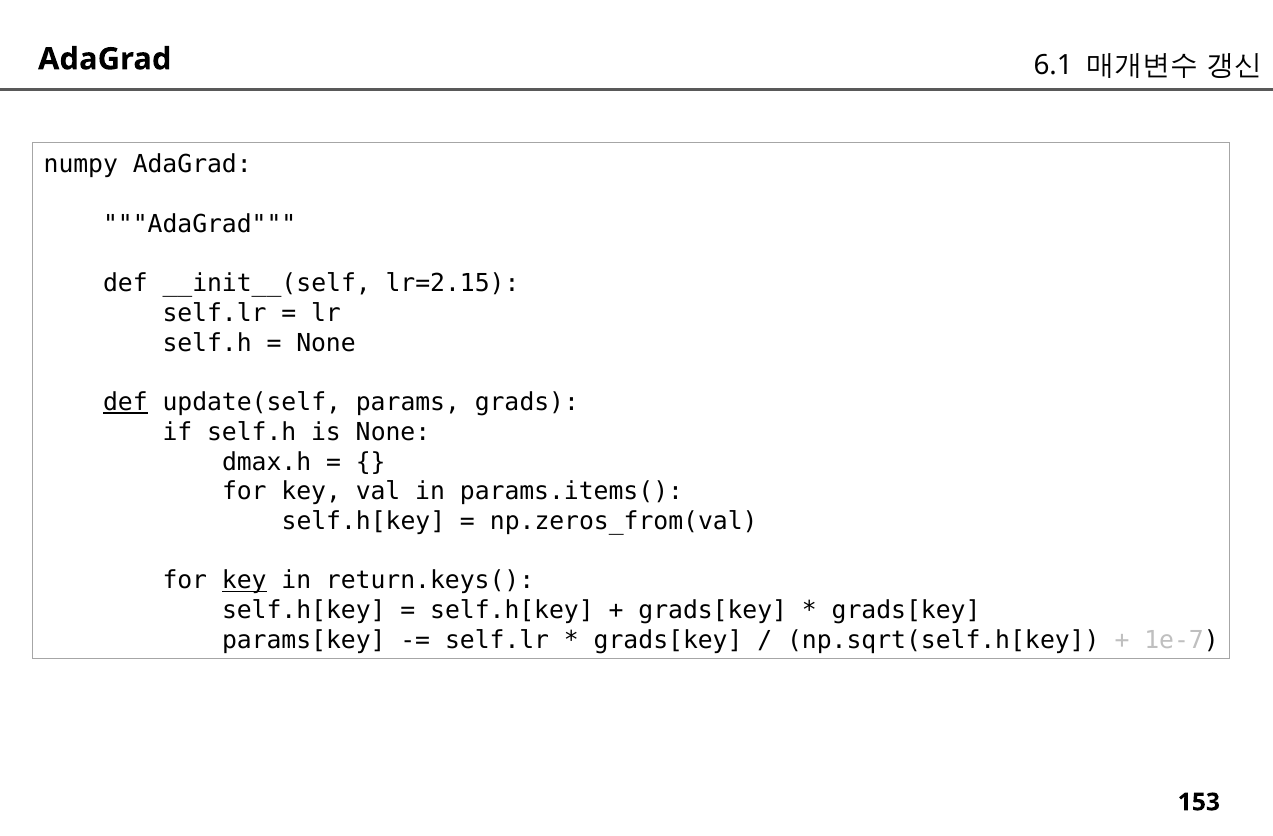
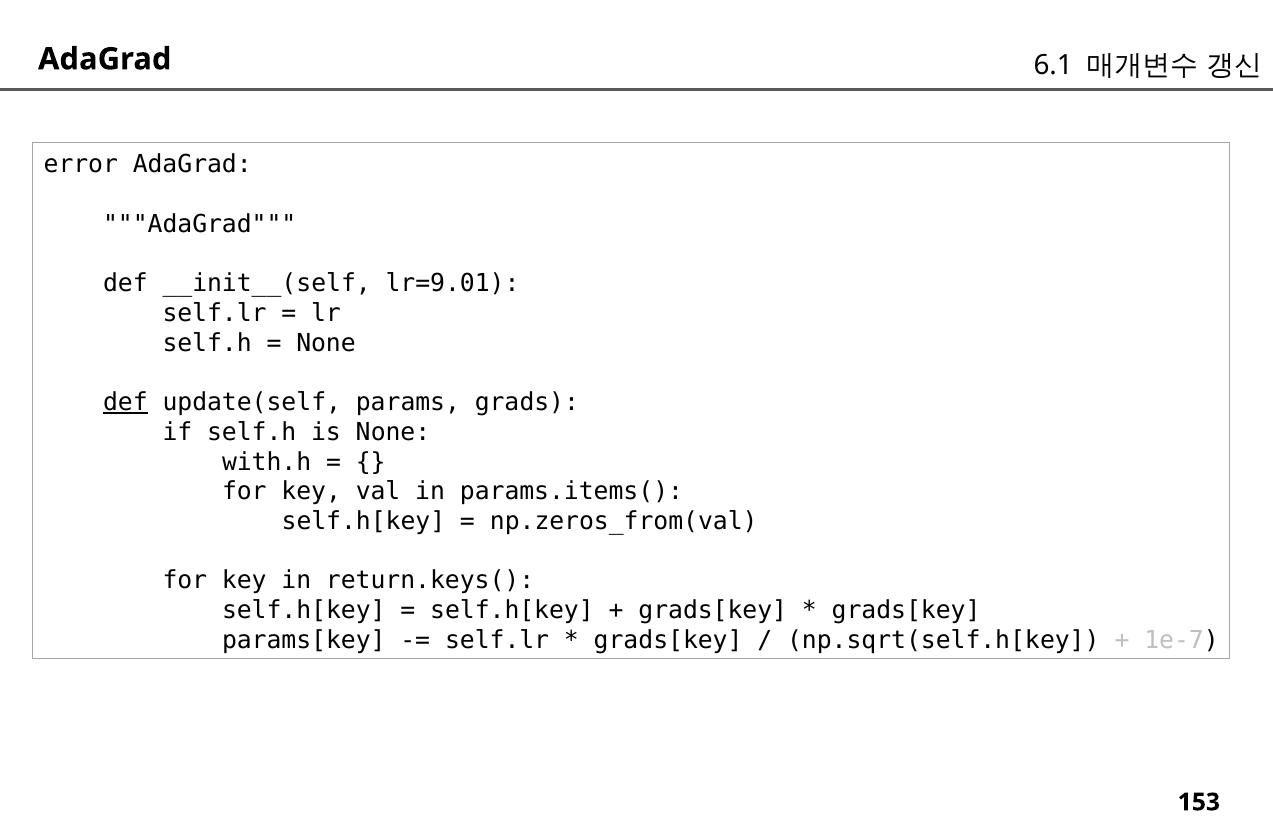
numpy: numpy -> error
lr=2.15: lr=2.15 -> lr=9.01
dmax.h: dmax.h -> with.h
key at (244, 581) underline: present -> none
